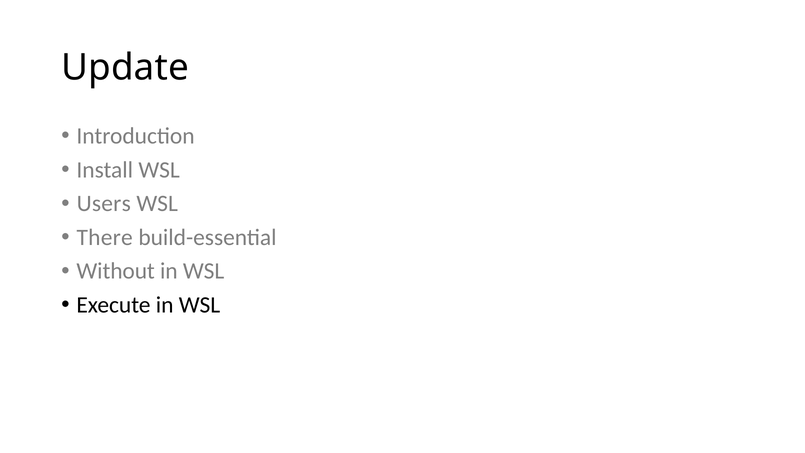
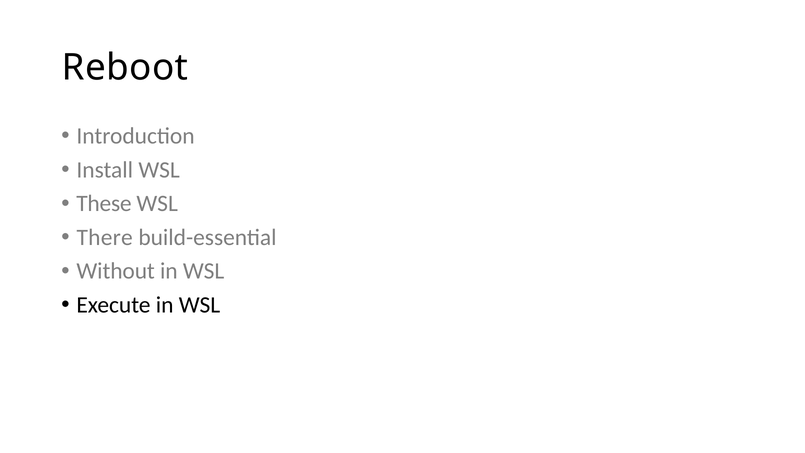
Update: Update -> Reboot
Users: Users -> These
